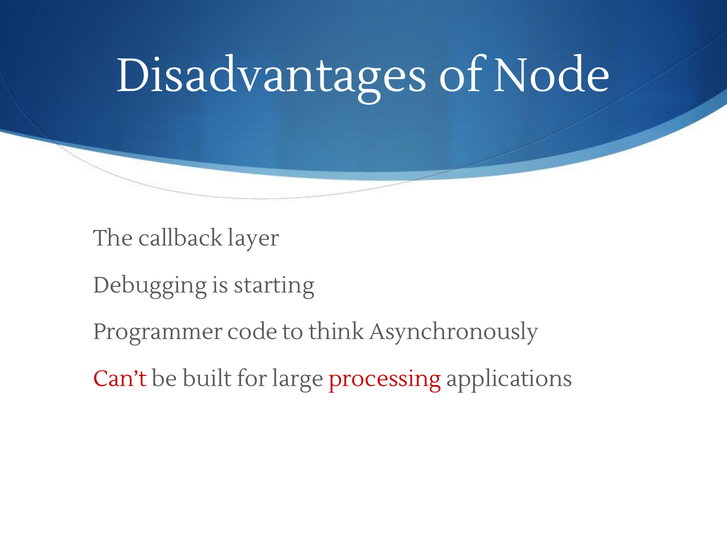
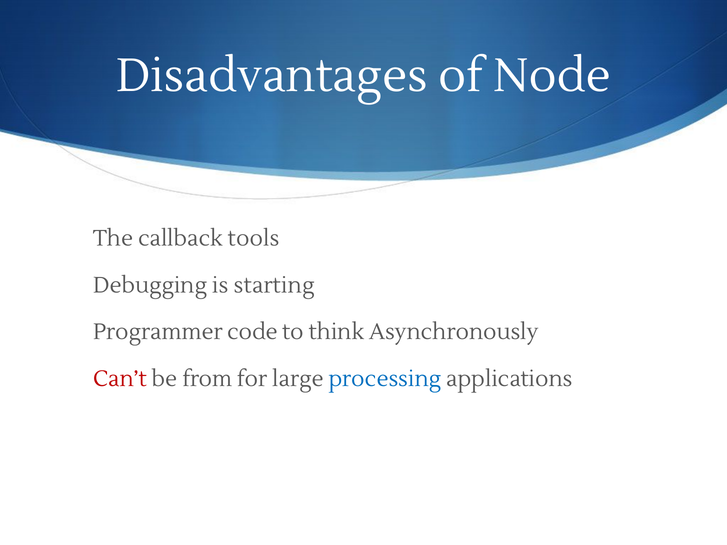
layer: layer -> tools
built: built -> from
processing colour: red -> blue
